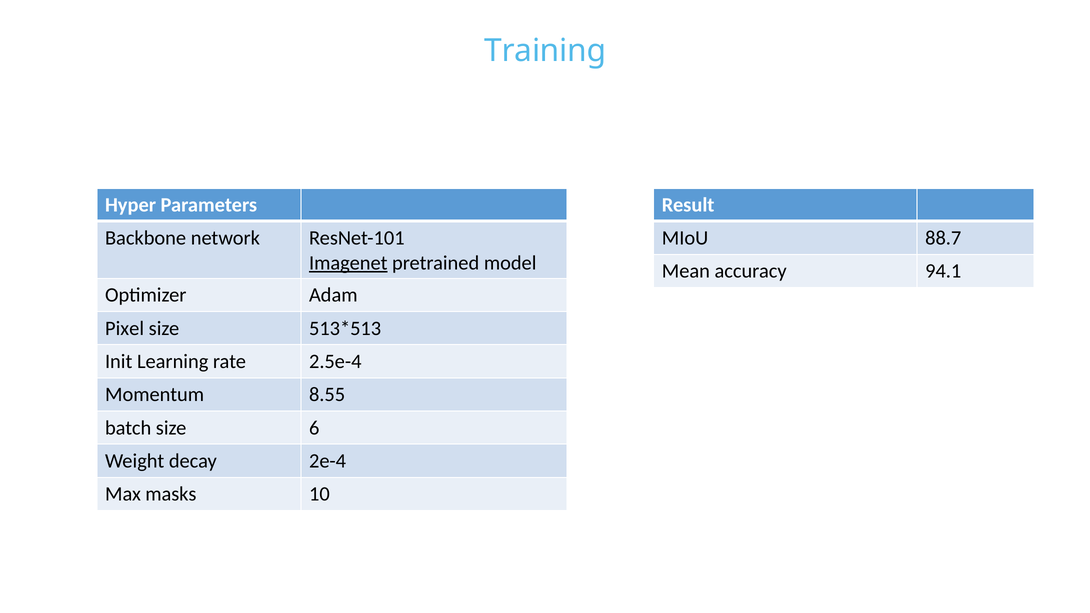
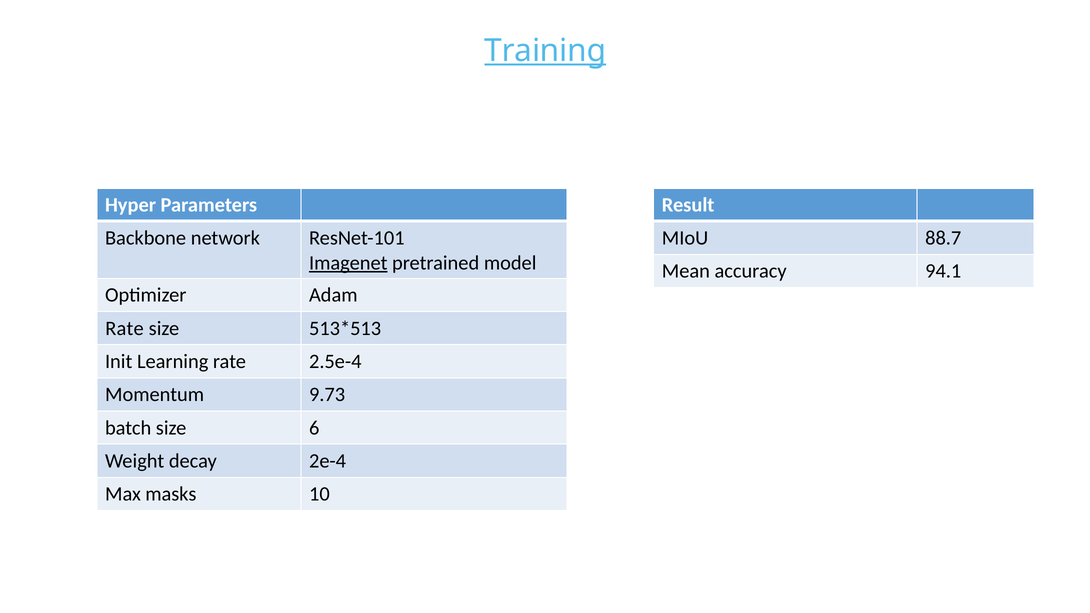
Training underline: none -> present
Pixel at (125, 328): Pixel -> Rate
8.55: 8.55 -> 9.73
